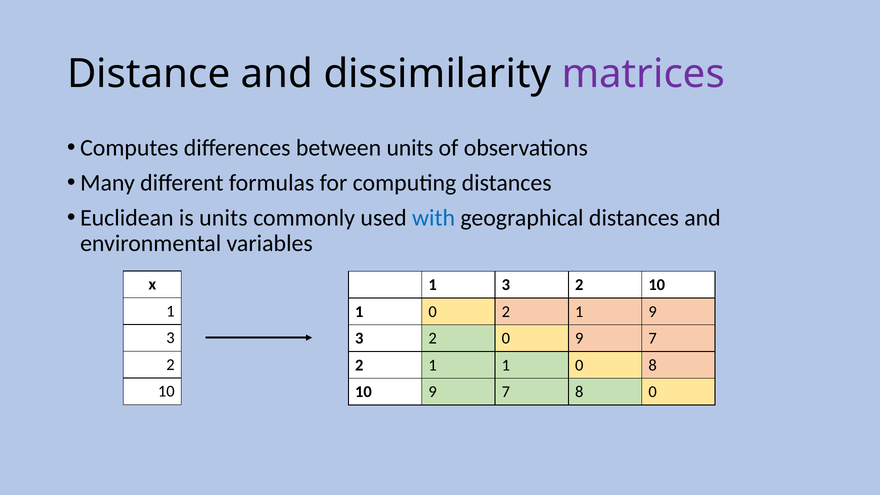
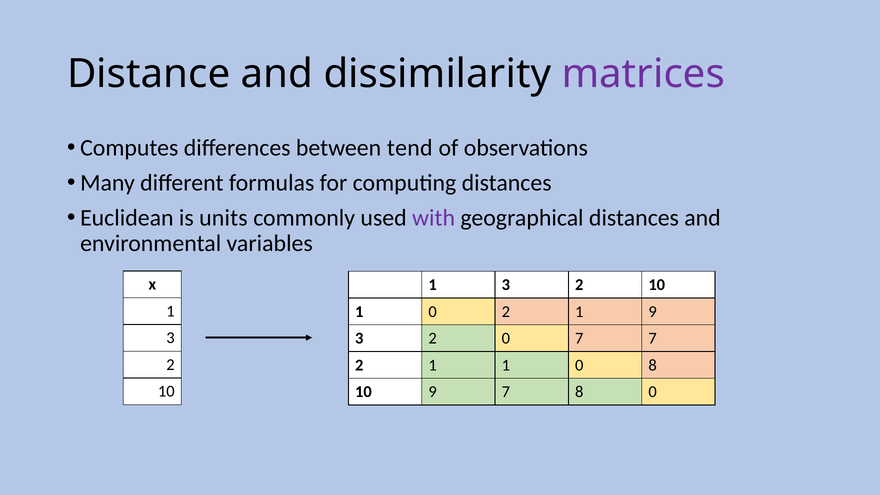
between units: units -> tend
with colour: blue -> purple
0 9: 9 -> 7
